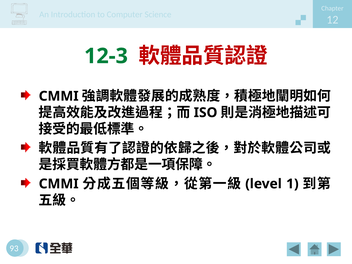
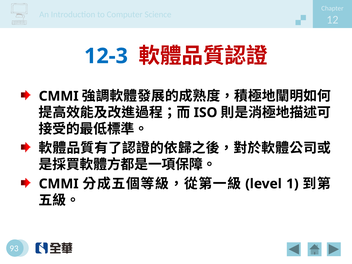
12-3 colour: green -> blue
